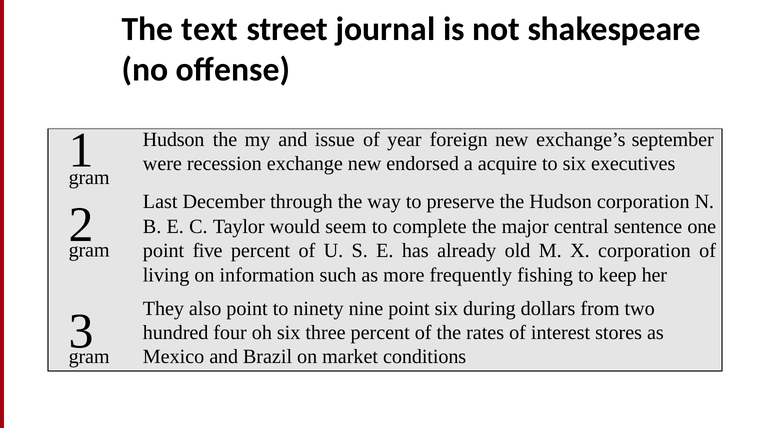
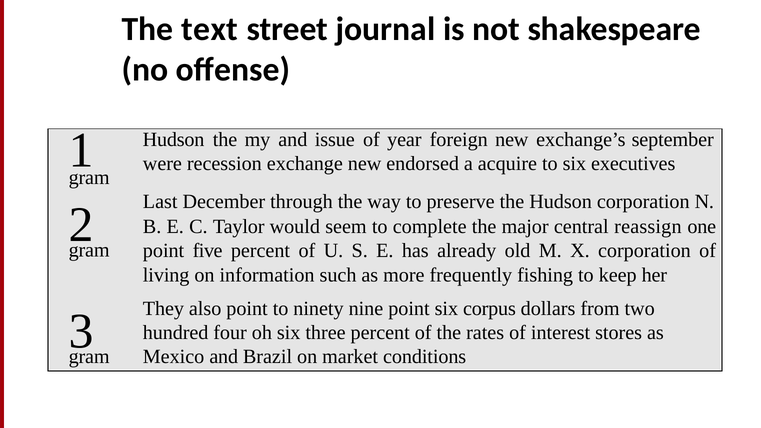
sentence: sentence -> reassign
during: during -> corpus
